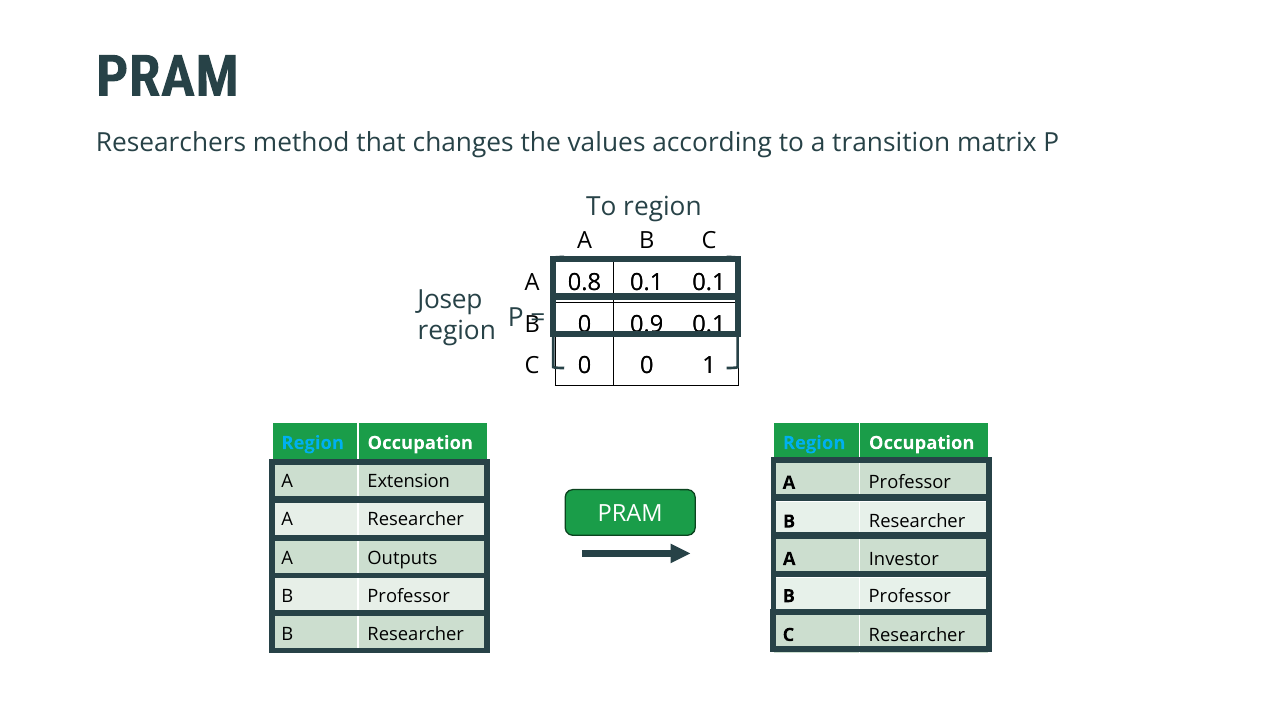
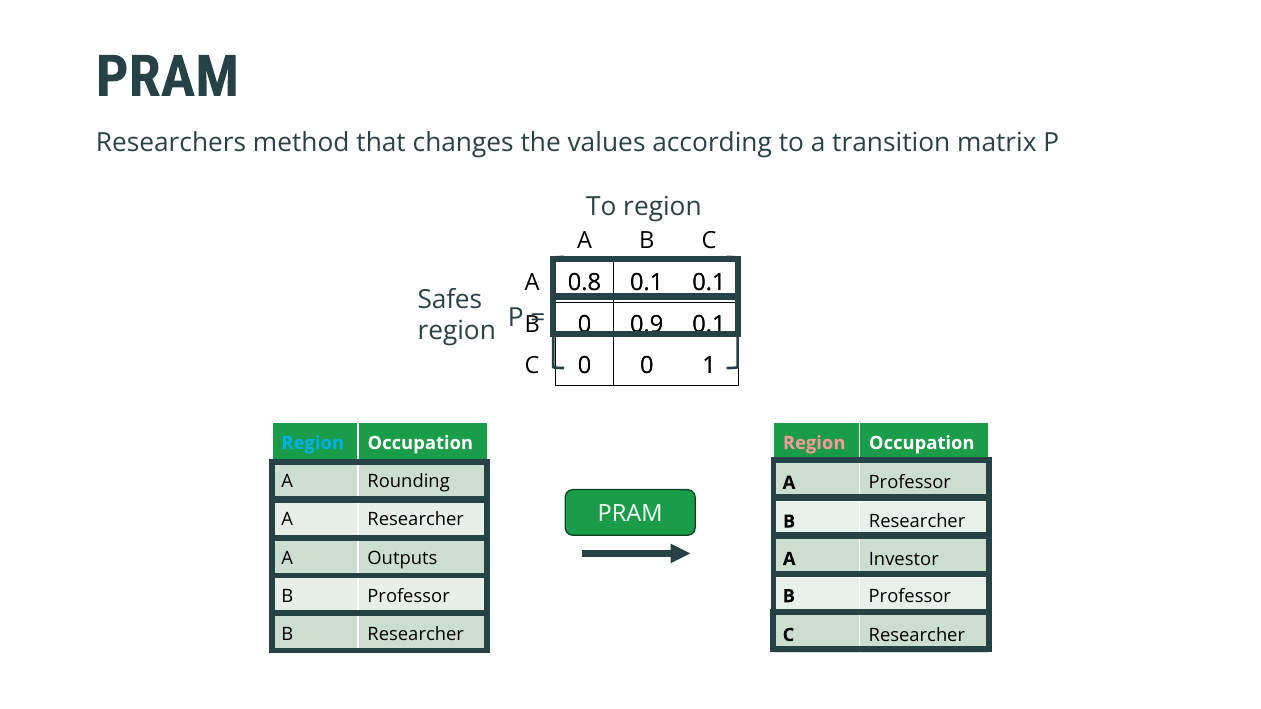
Josep: Josep -> Safes
Region at (814, 443) colour: light blue -> pink
Extension: Extension -> Rounding
